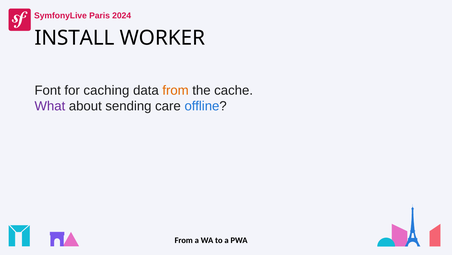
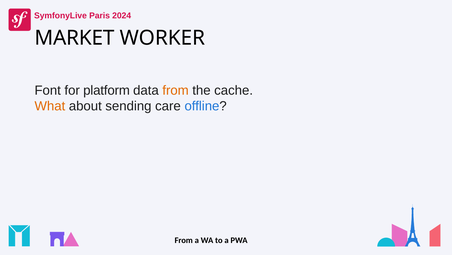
INSTALL: INSTALL -> MARKET
caching: caching -> platform
What colour: purple -> orange
